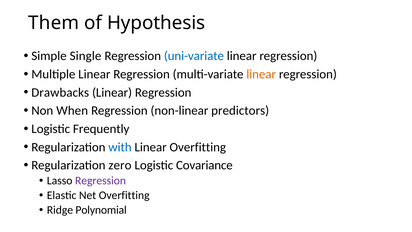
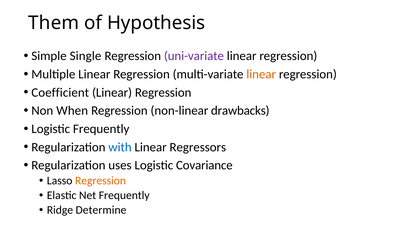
uni-variate colour: blue -> purple
Drawbacks: Drawbacks -> Coefficient
predictors: predictors -> drawbacks
Linear Overfitting: Overfitting -> Regressors
zero: zero -> uses
Regression at (100, 181) colour: purple -> orange
Net Overfitting: Overfitting -> Frequently
Polynomial: Polynomial -> Determine
